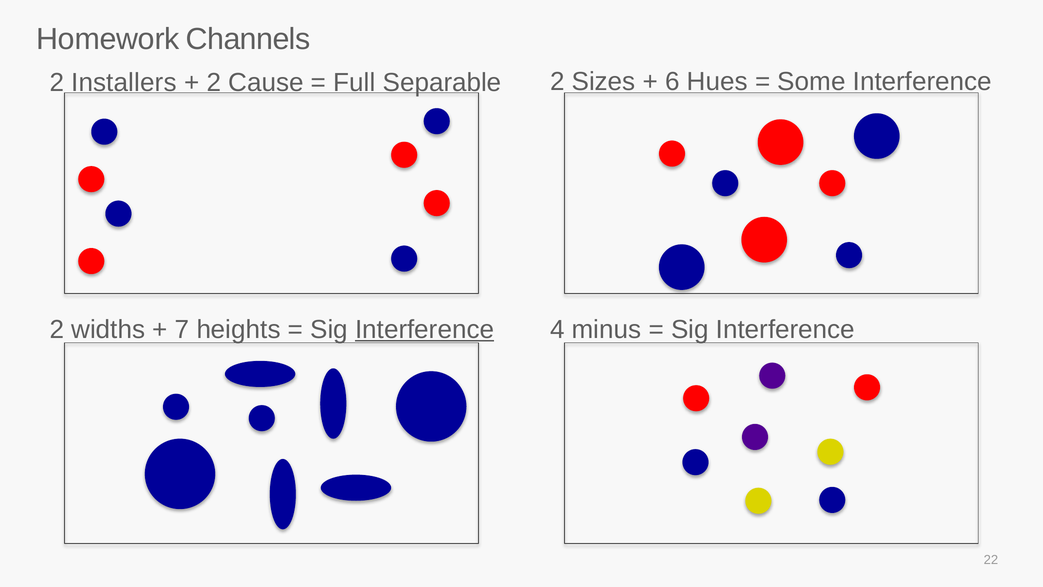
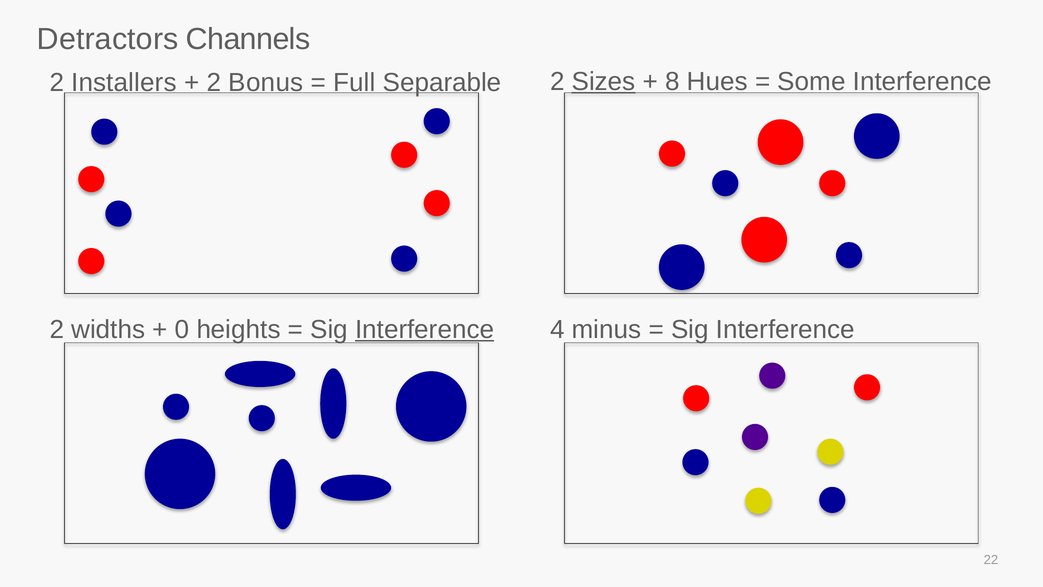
Homework: Homework -> Detractors
Cause: Cause -> Bonus
Sizes underline: none -> present
6: 6 -> 8
7: 7 -> 0
